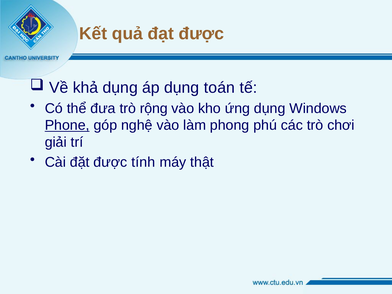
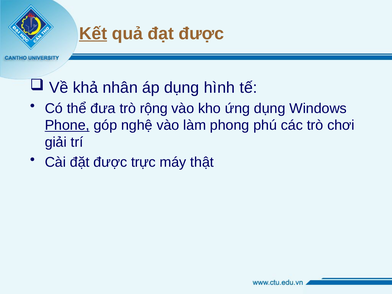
Kết underline: none -> present
khả dụng: dụng -> nhân
toán: toán -> hình
tính: tính -> trực
